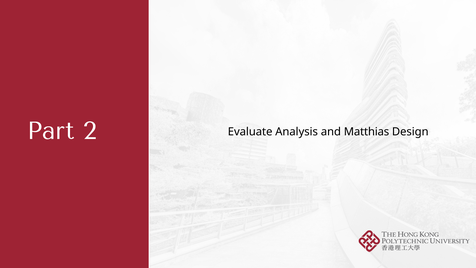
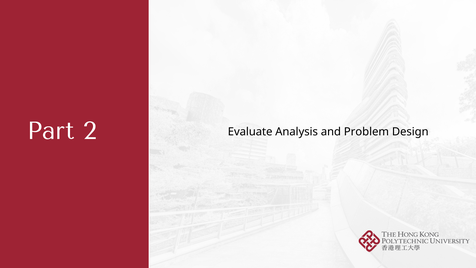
Matthias: Matthias -> Problem
